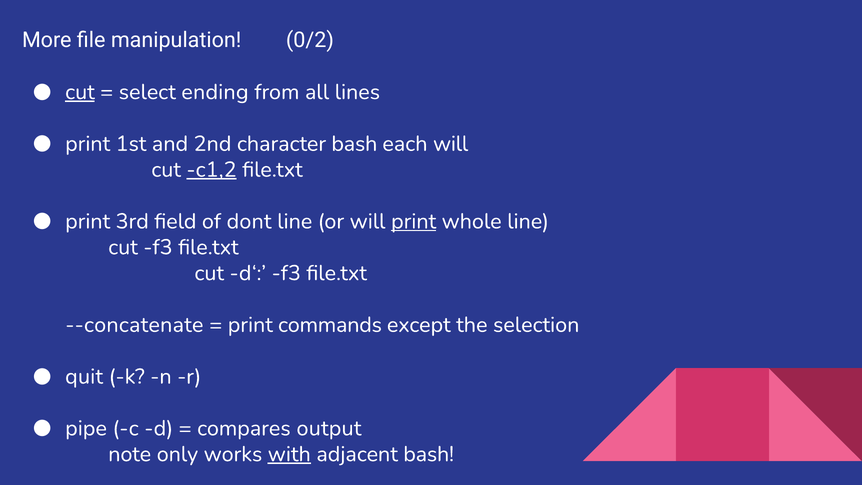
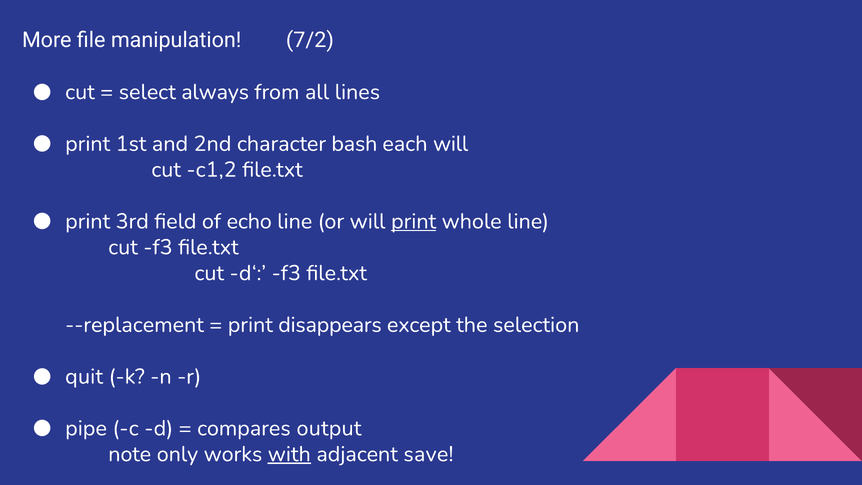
0/2: 0/2 -> 7/2
cut at (80, 92) underline: present -> none
ending: ending -> always
c1,2 underline: present -> none
dont: dont -> echo
--concatenate: --concatenate -> --replacement
commands: commands -> disappears
adjacent bash: bash -> save
